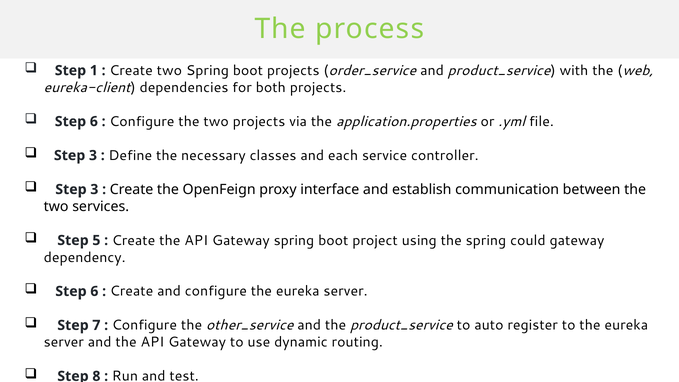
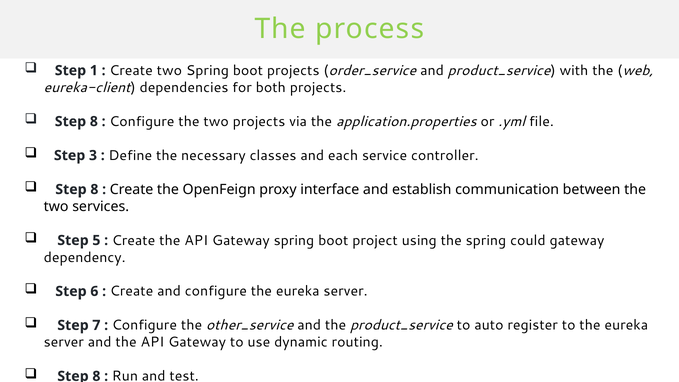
6 at (94, 121): 6 -> 8
3 at (94, 189): 3 -> 8
